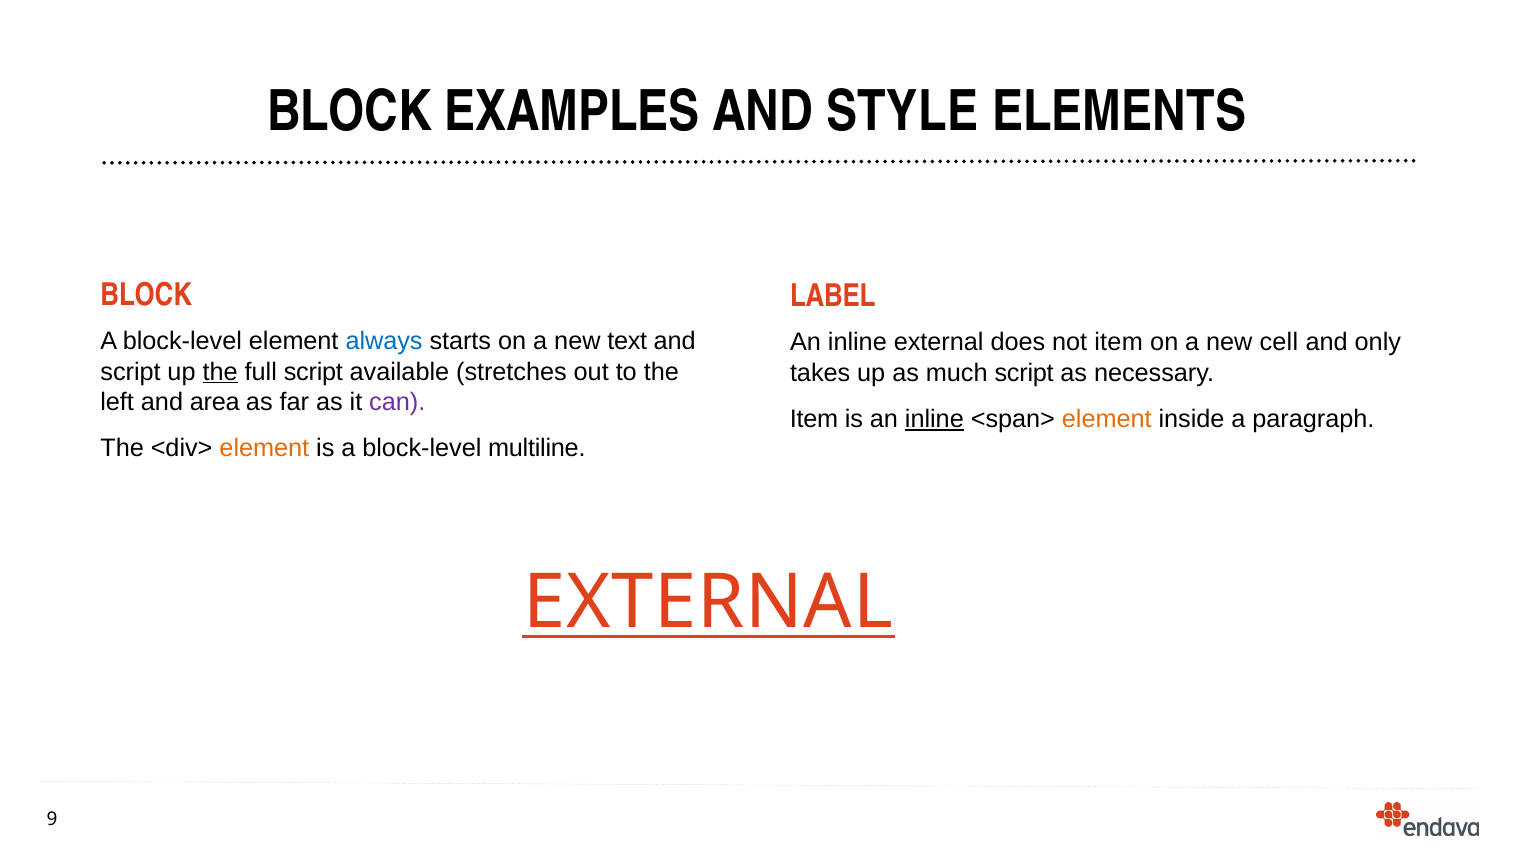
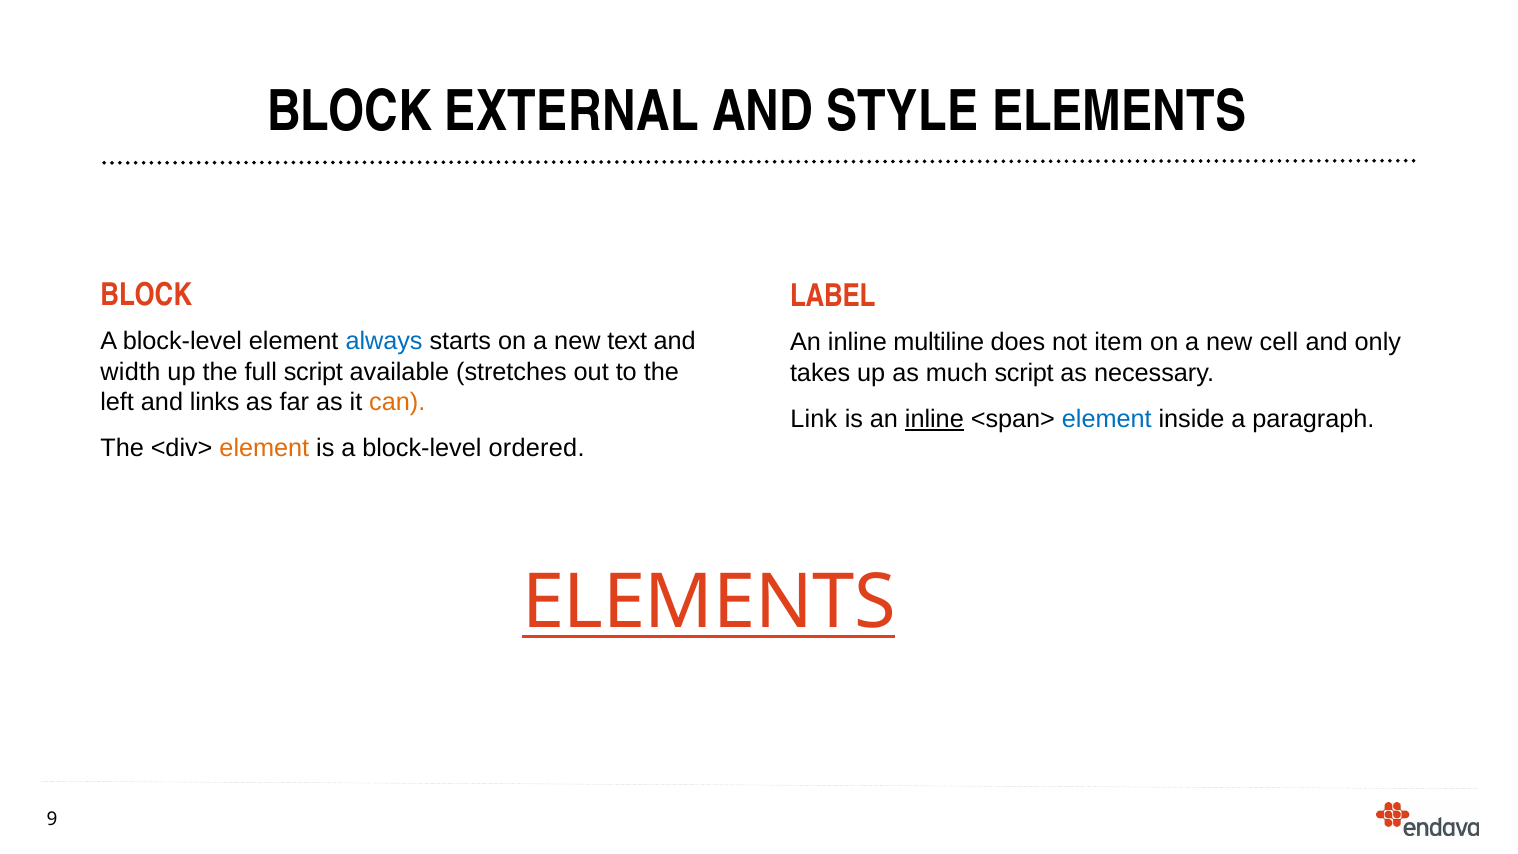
EXAMPLES: EXAMPLES -> EXTERNAL
inline external: external -> multiline
script at (131, 372): script -> width
the at (220, 372) underline: present -> none
area: area -> links
can colour: purple -> orange
Item at (814, 419): Item -> Link
element at (1107, 419) colour: orange -> blue
multiline: multiline -> ordered
EXTERNAL at (708, 602): EXTERNAL -> ELEMENTS
